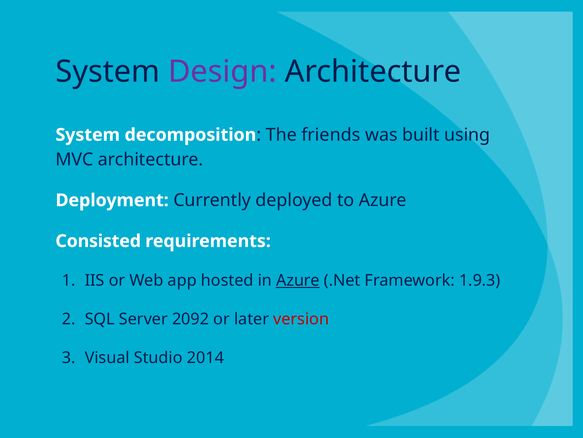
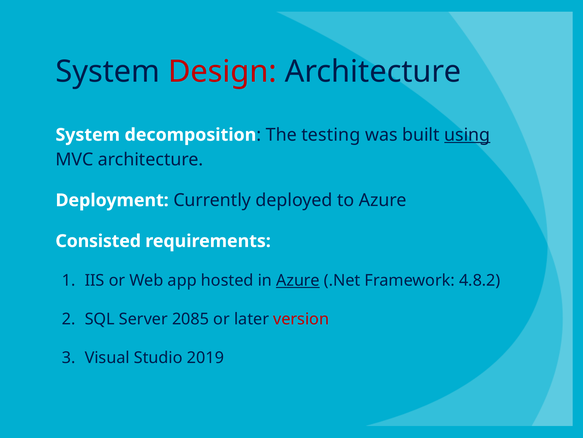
Design colour: purple -> red
friends: friends -> testing
using underline: none -> present
1.9.3: 1.9.3 -> 4.8.2
2092: 2092 -> 2085
2014: 2014 -> 2019
